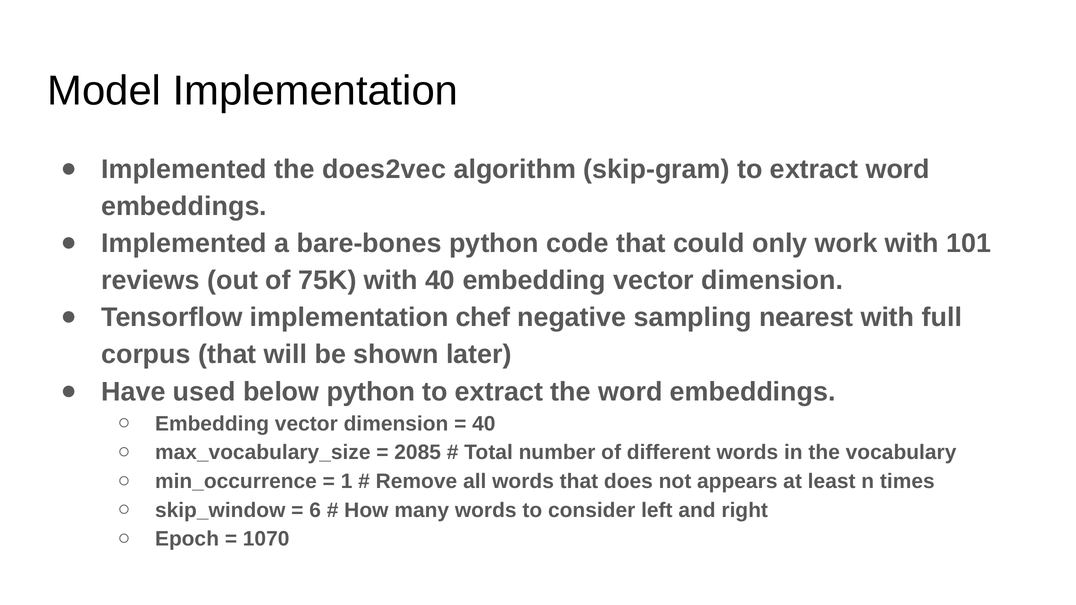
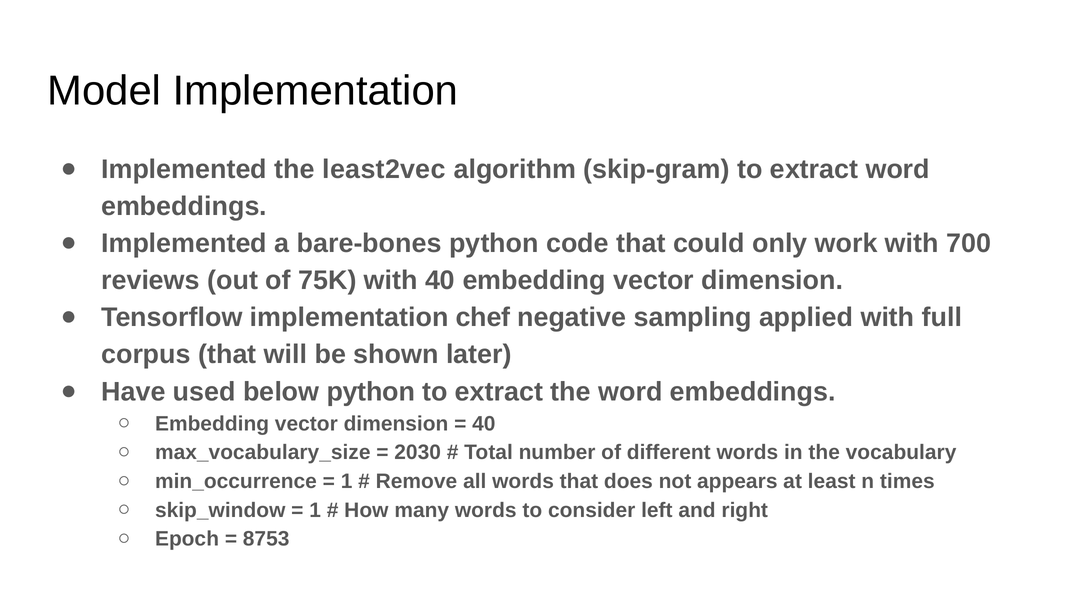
does2vec: does2vec -> least2vec
101: 101 -> 700
nearest: nearest -> applied
2085: 2085 -> 2030
6 at (315, 510): 6 -> 1
1070: 1070 -> 8753
